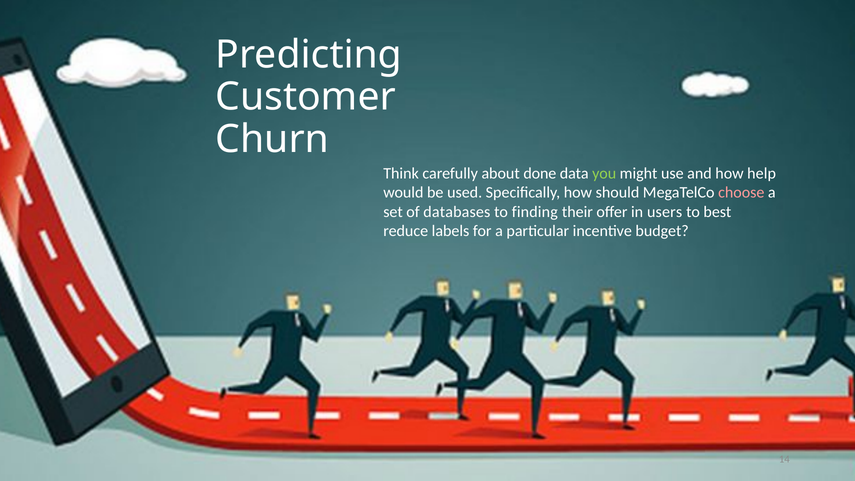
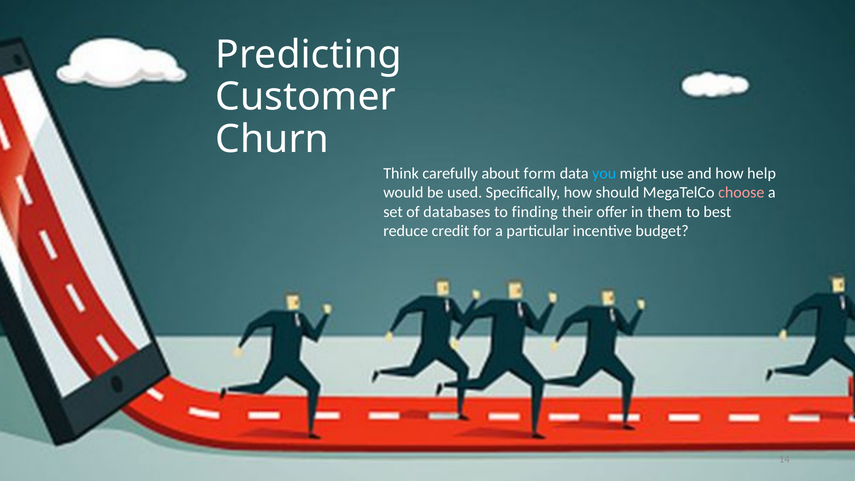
done: done -> form
you colour: light green -> light blue
users: users -> them
labels: labels -> credit
